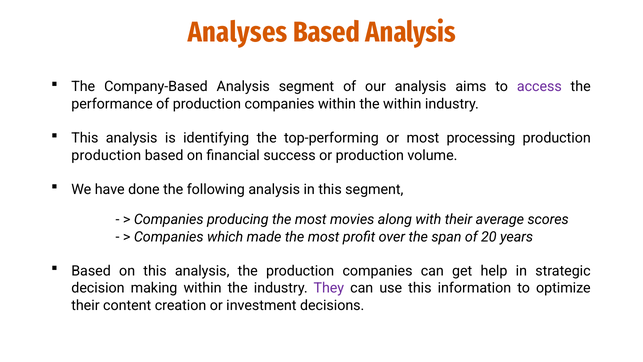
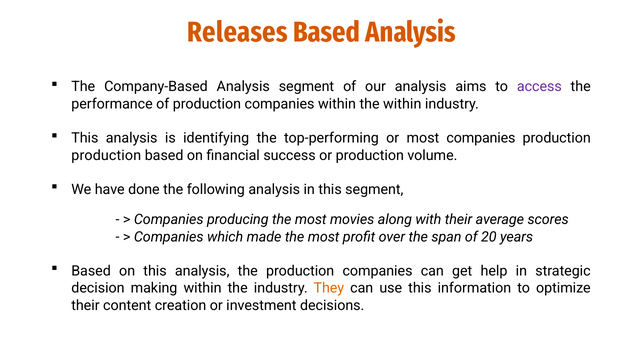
Analyses: Analyses -> Releases
most processing: processing -> companies
They colour: purple -> orange
